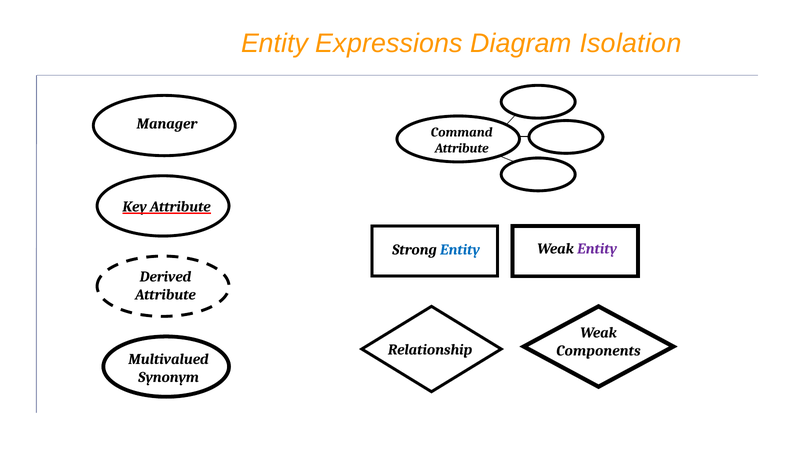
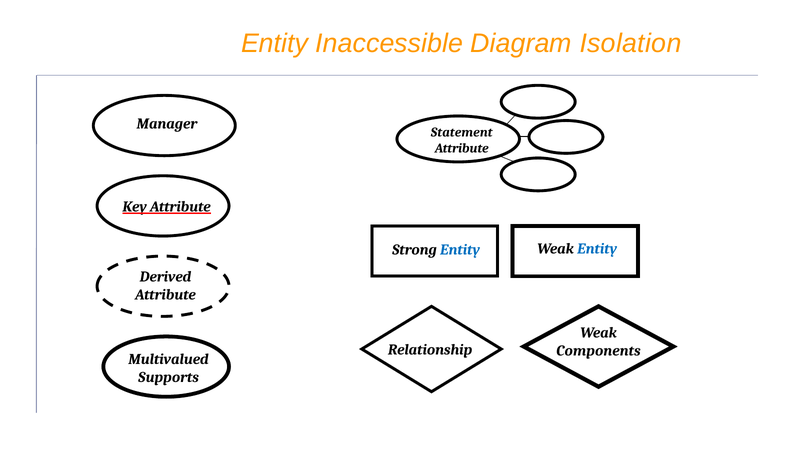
Expressions: Expressions -> Inaccessible
Command: Command -> Statement
Entity at (597, 249) colour: purple -> blue
Synonym: Synonym -> Supports
